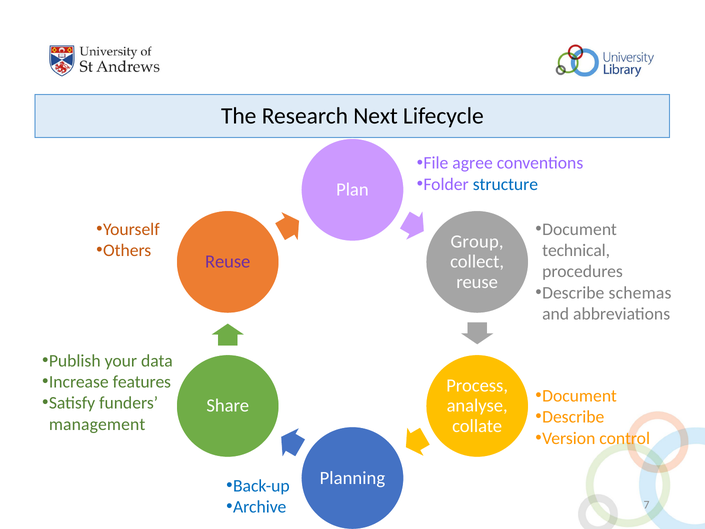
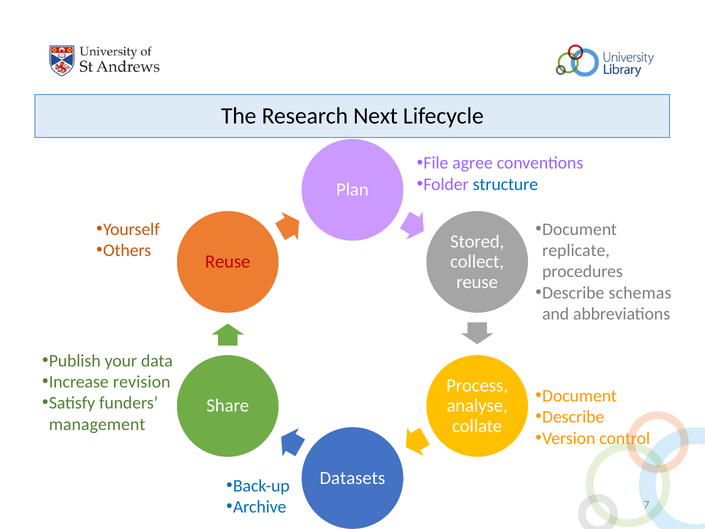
Group: Group -> Stored
technical: technical -> replicate
Reuse at (228, 262) colour: purple -> red
features: features -> revision
Planning: Planning -> Datasets
